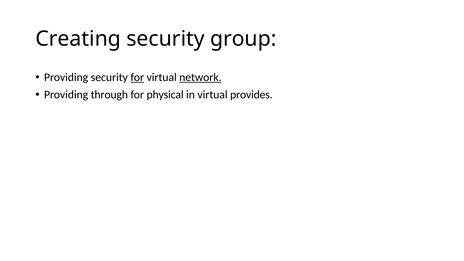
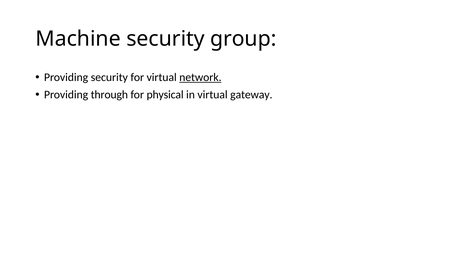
Creating: Creating -> Machine
for at (137, 77) underline: present -> none
provides: provides -> gateway
